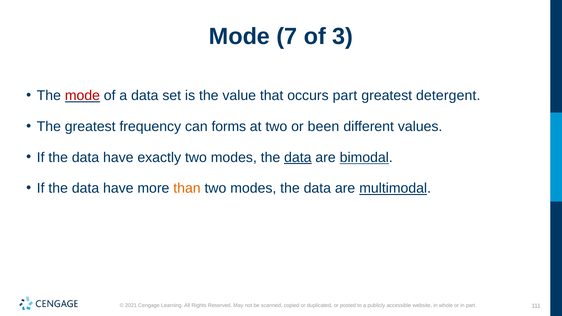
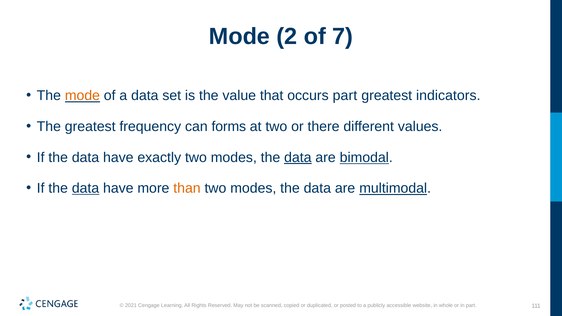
7: 7 -> 2
3: 3 -> 7
mode at (82, 96) colour: red -> orange
detergent: detergent -> indicators
been: been -> there
data at (86, 188) underline: none -> present
